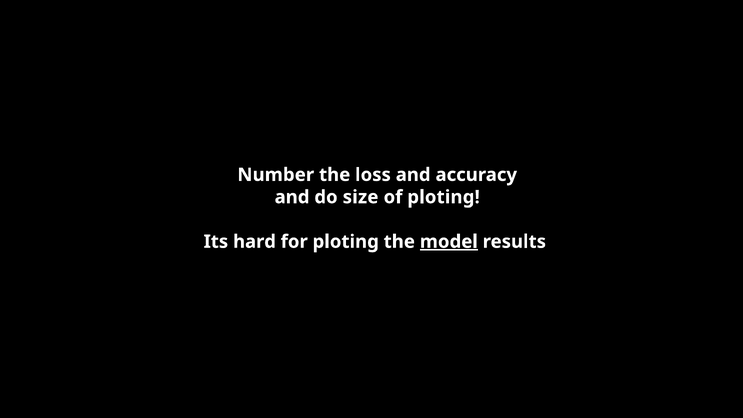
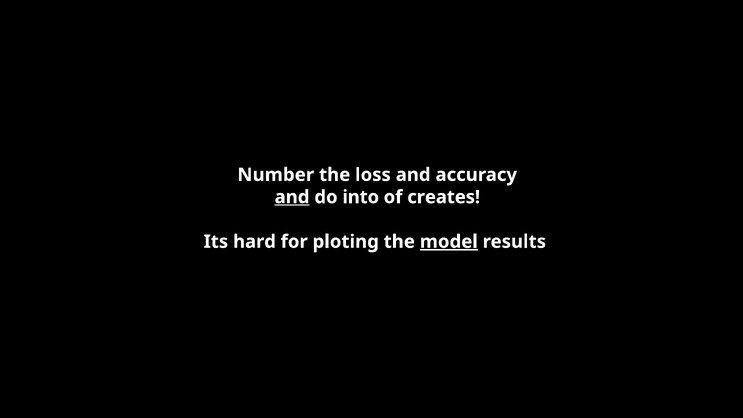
and at (292, 197) underline: none -> present
size: size -> into
of ploting: ploting -> creates
